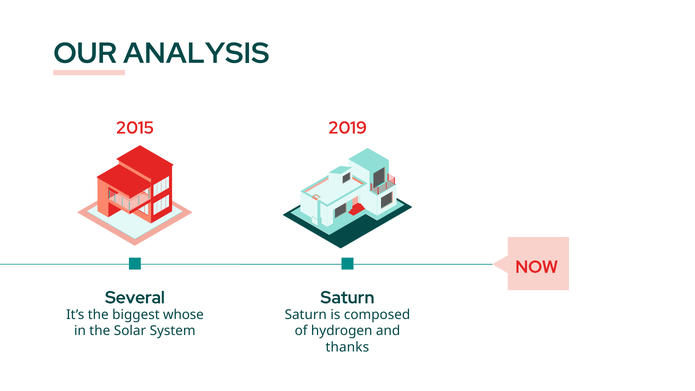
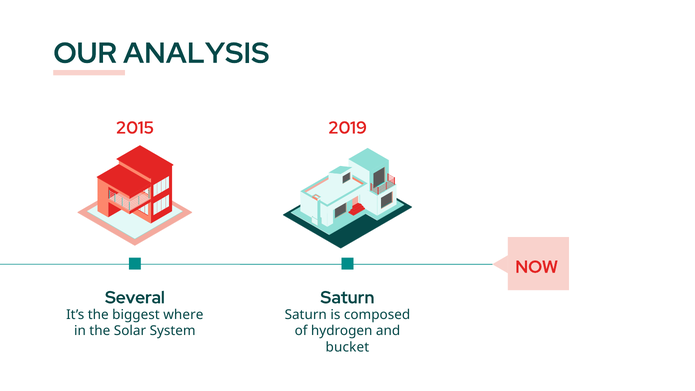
whose: whose -> where
thanks: thanks -> bucket
